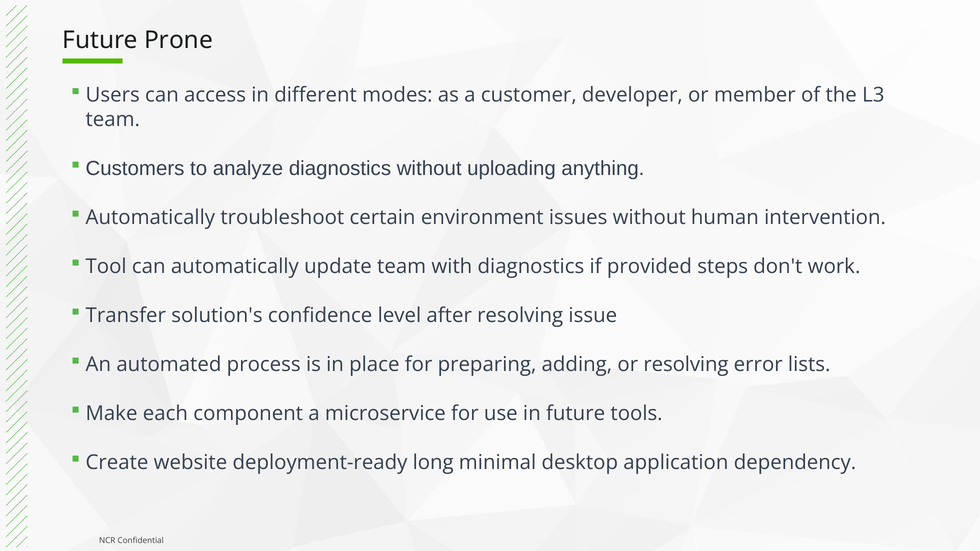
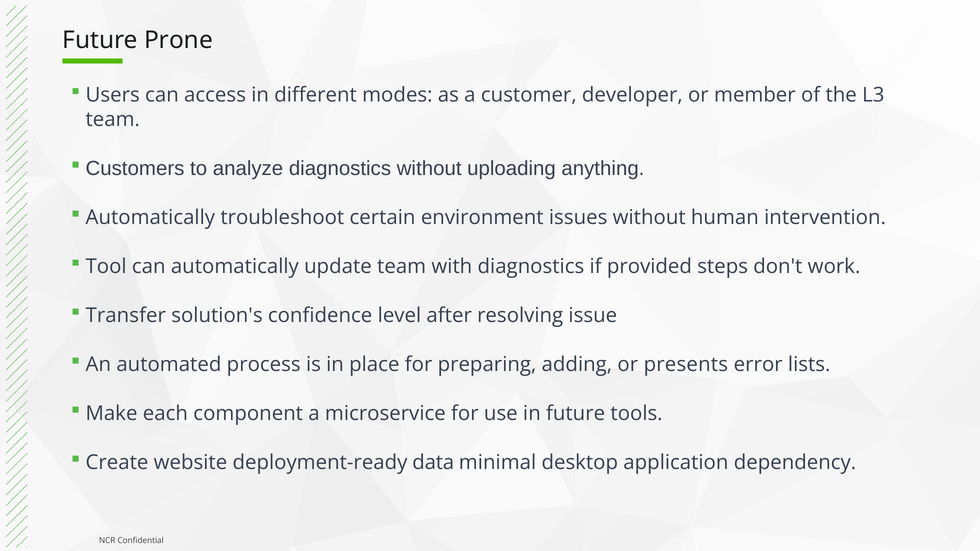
or resolving: resolving -> presents
long: long -> data
